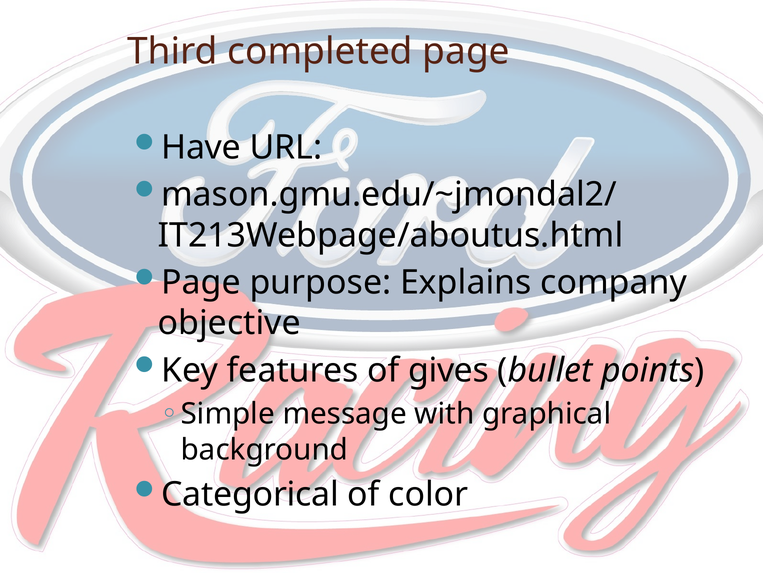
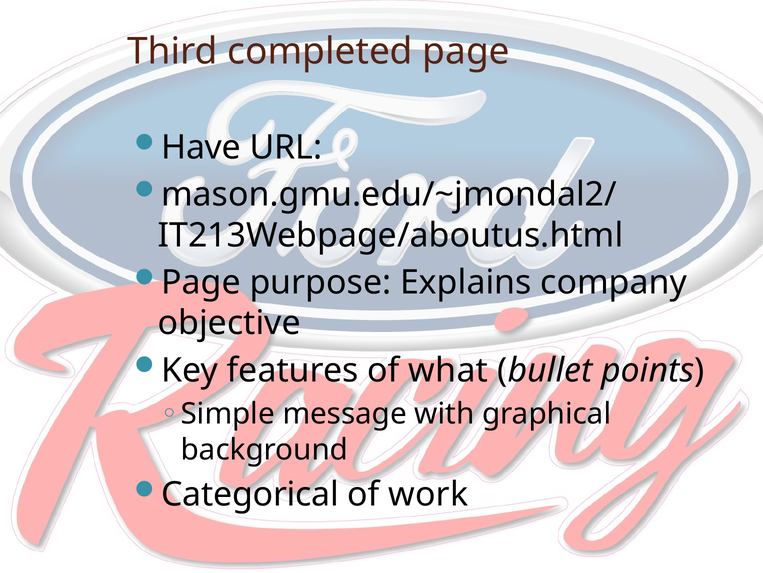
gives: gives -> what
color: color -> work
